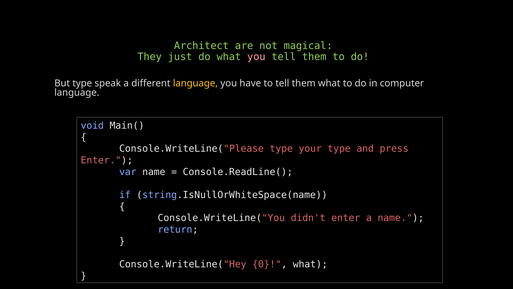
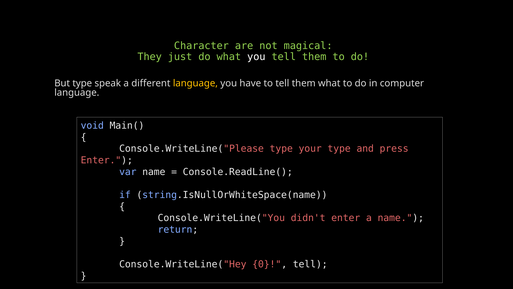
Architect: Architect -> Character
you at (256, 57) colour: pink -> white
0 what: what -> tell
